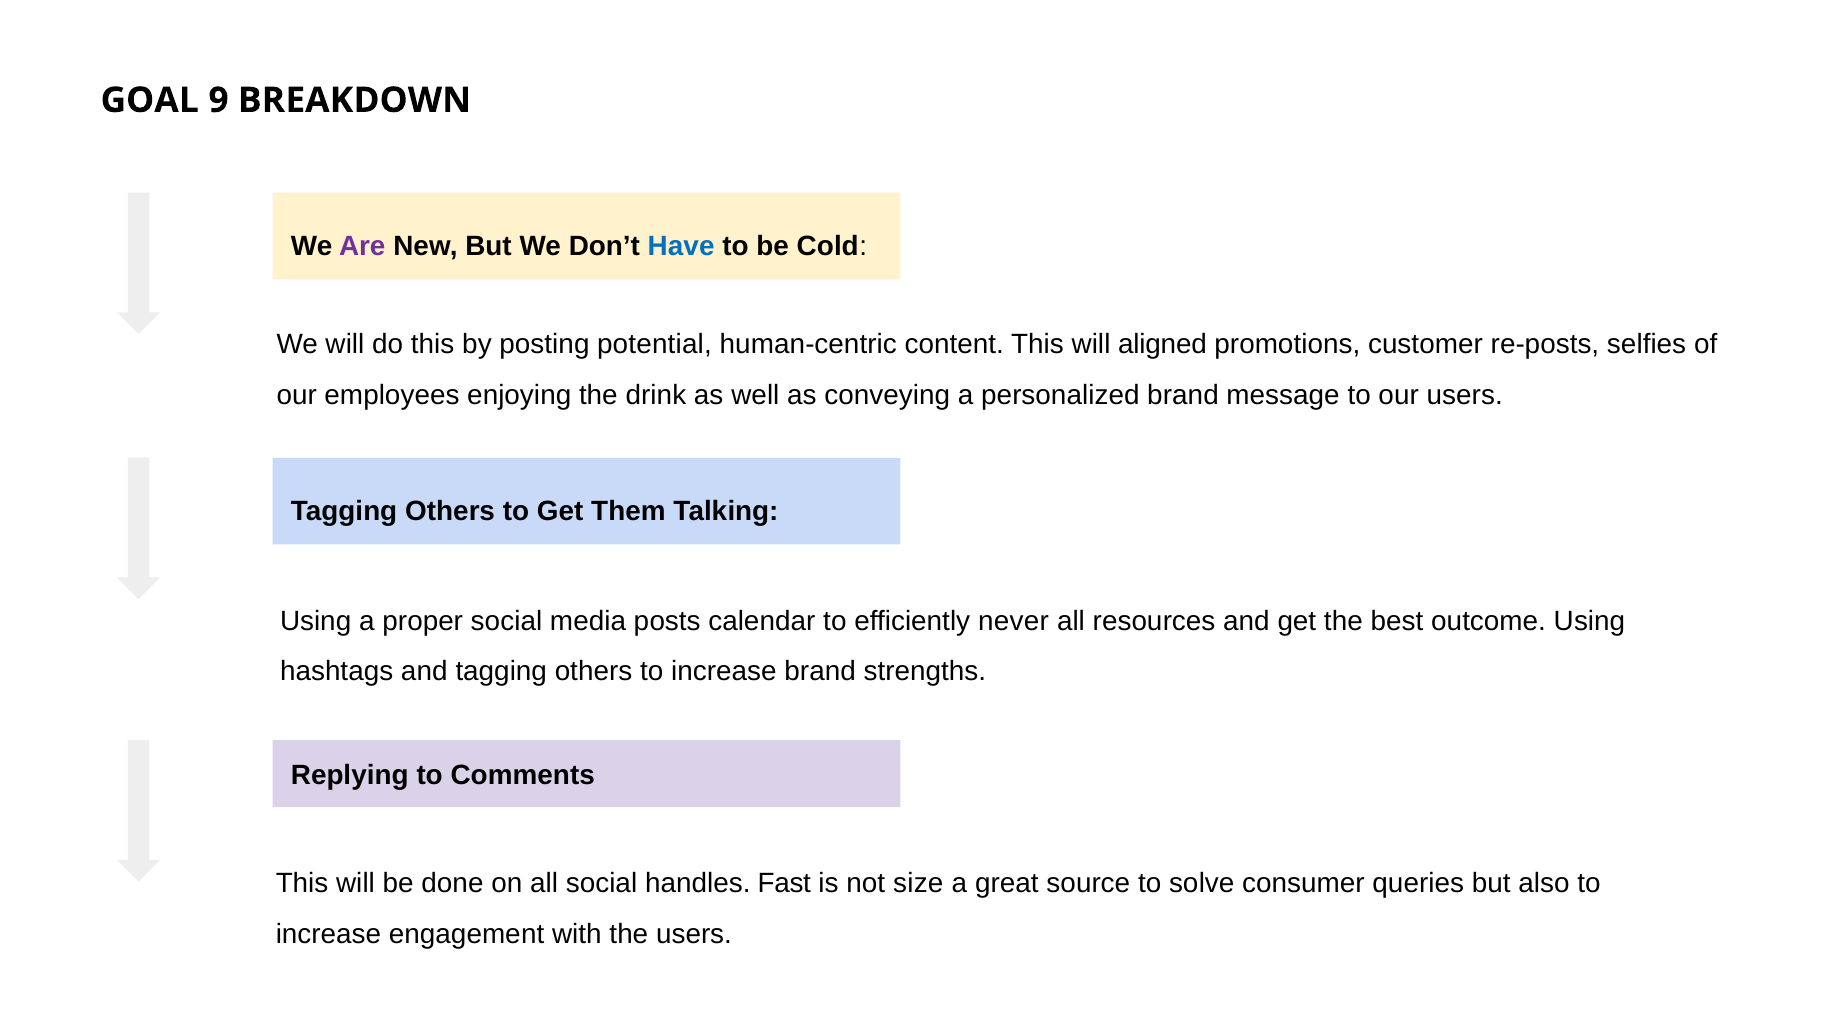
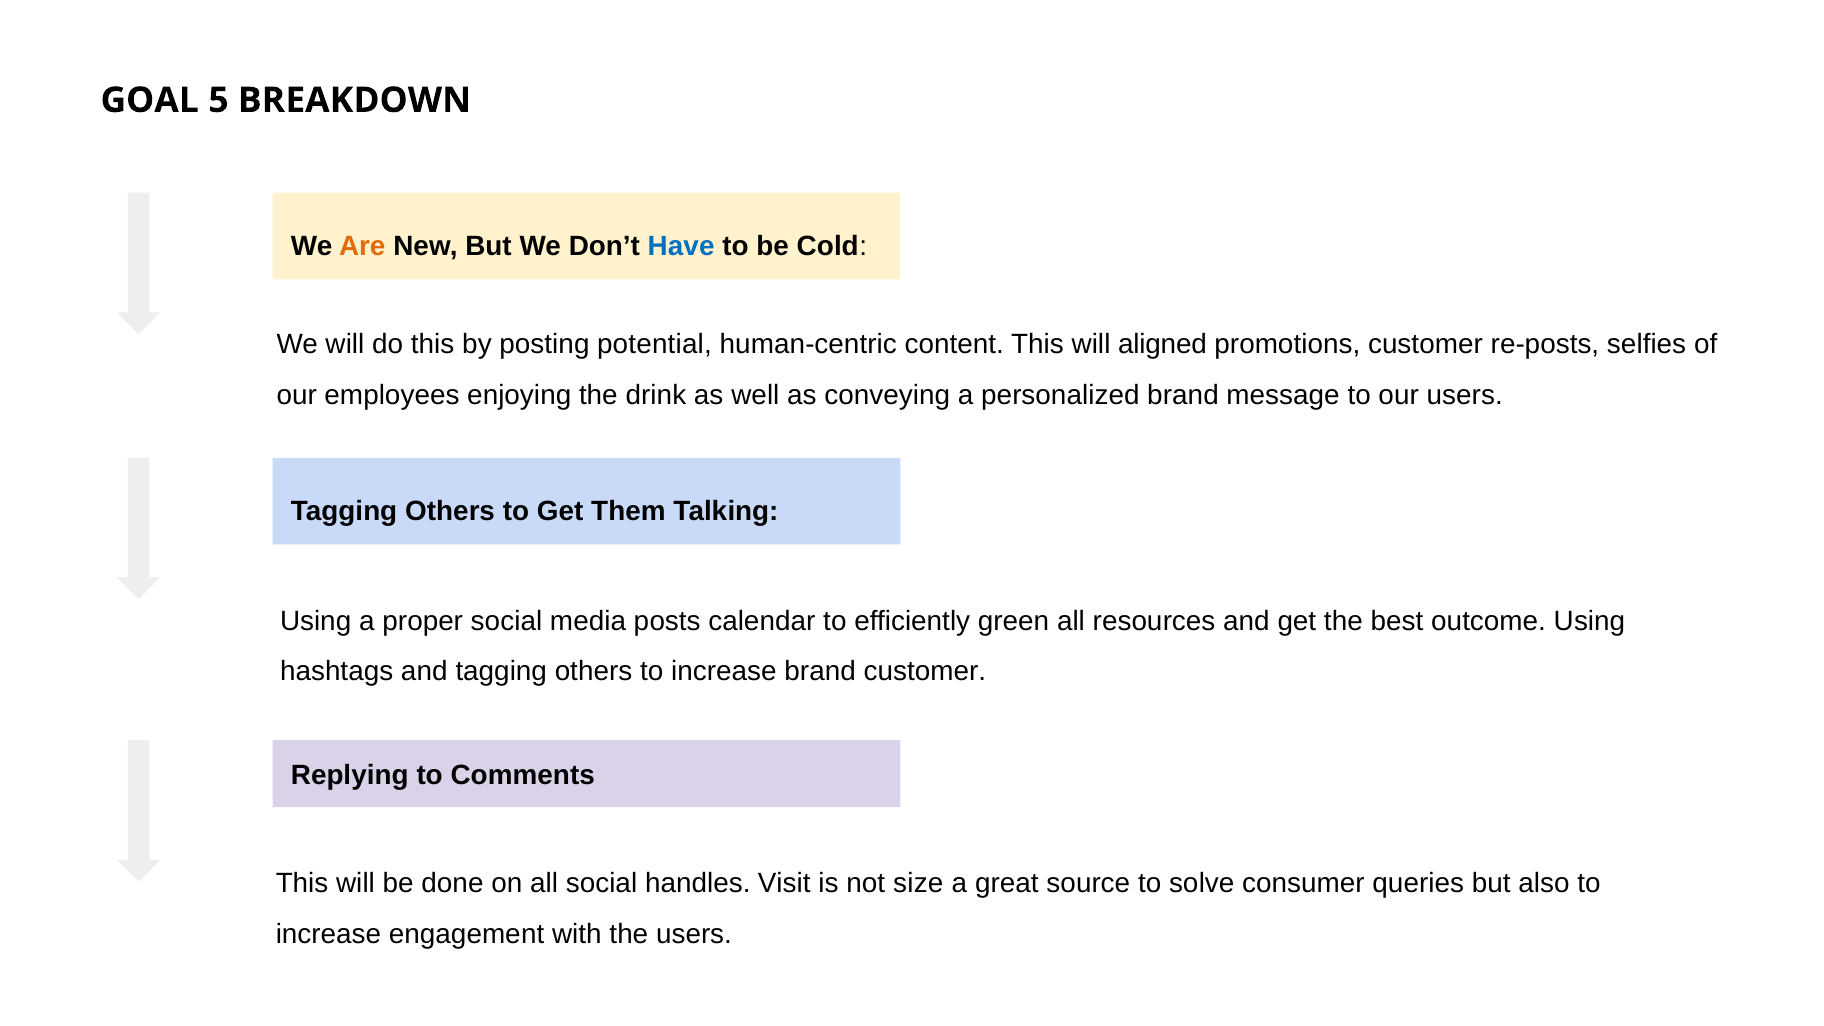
9: 9 -> 5
Are colour: purple -> orange
never: never -> green
brand strengths: strengths -> customer
Fast: Fast -> Visit
